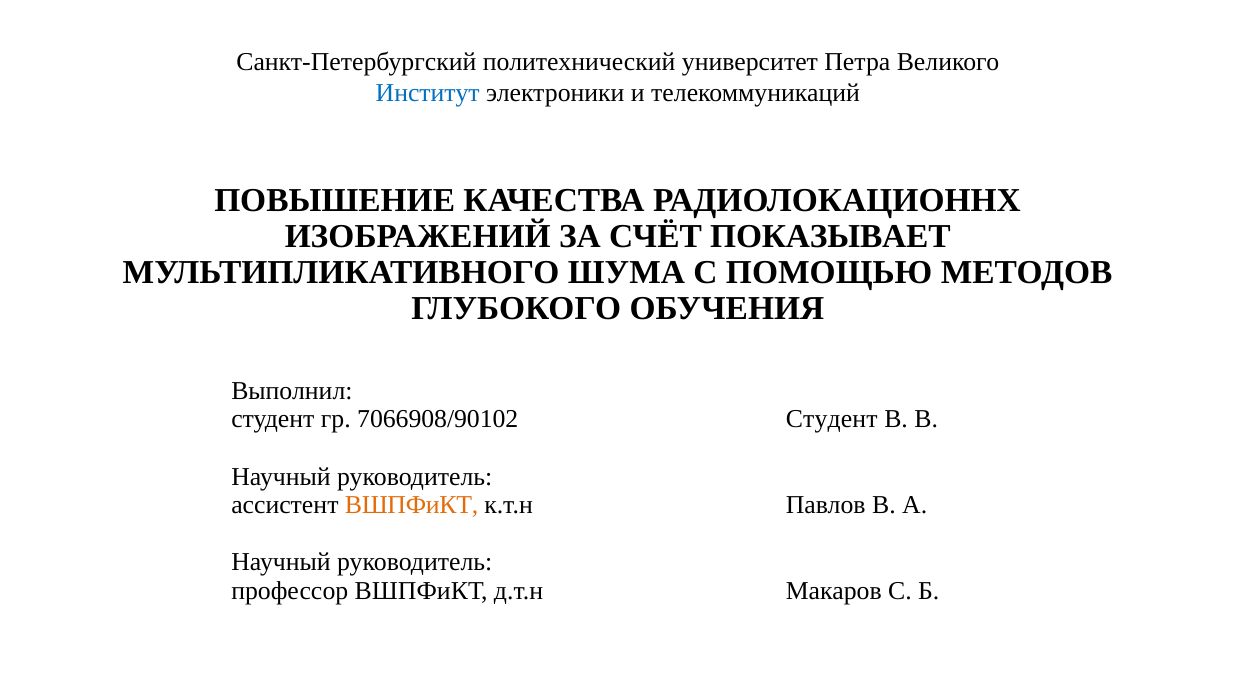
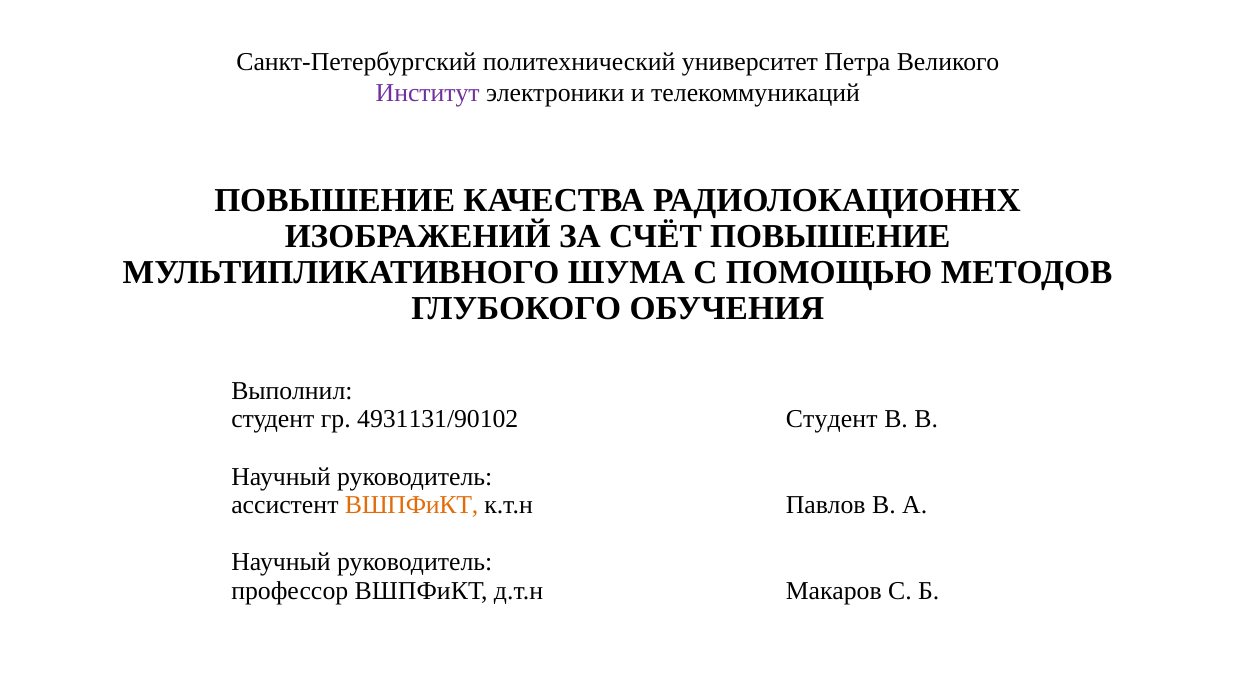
Институт colour: blue -> purple
СЧЁТ ПОКАЗЫВАЕТ: ПОКАЗЫВАЕТ -> ПОВЫШЕНИЕ
7066908/90102: 7066908/90102 -> 4931131/90102
